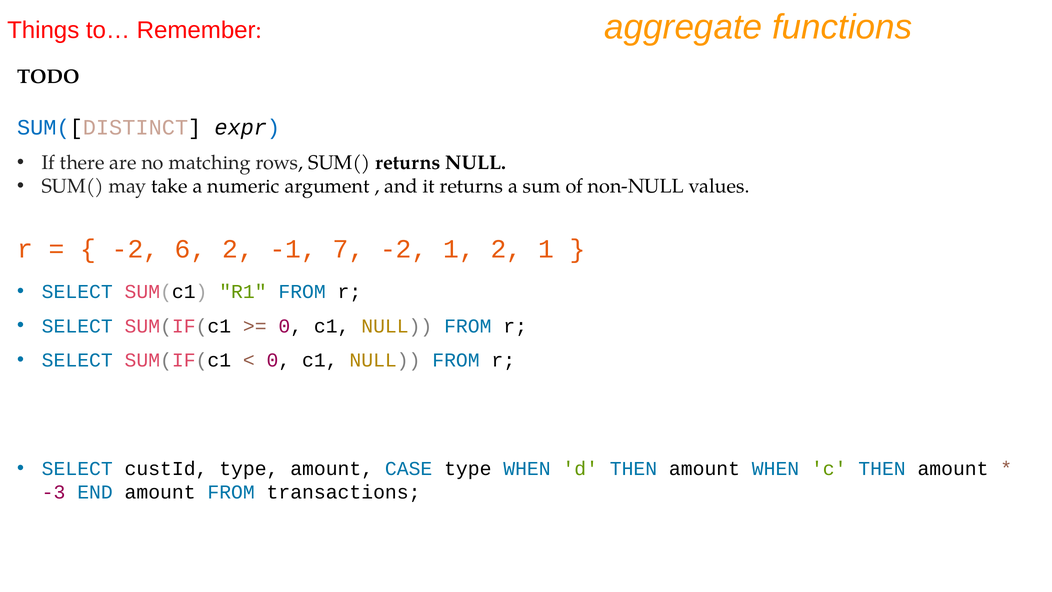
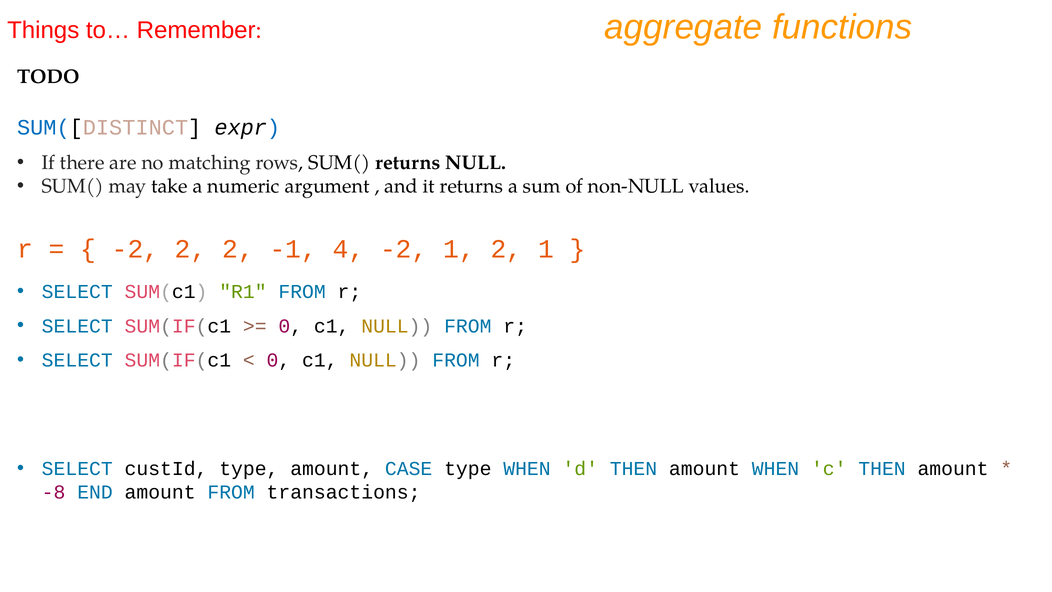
-2 6: 6 -> 2
7: 7 -> 4
-3: -3 -> -8
